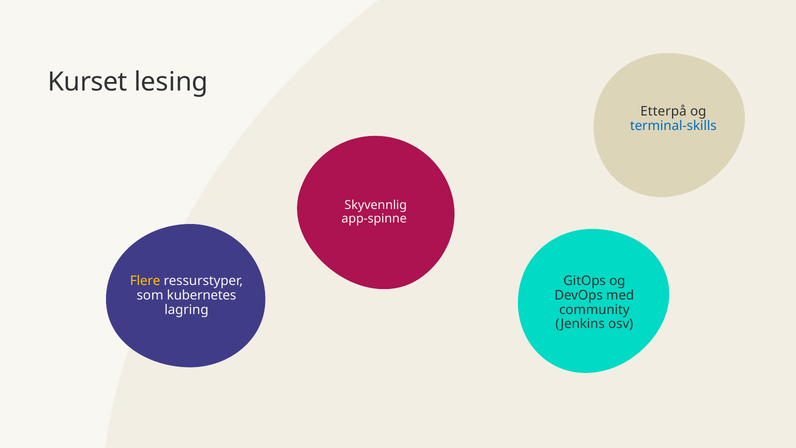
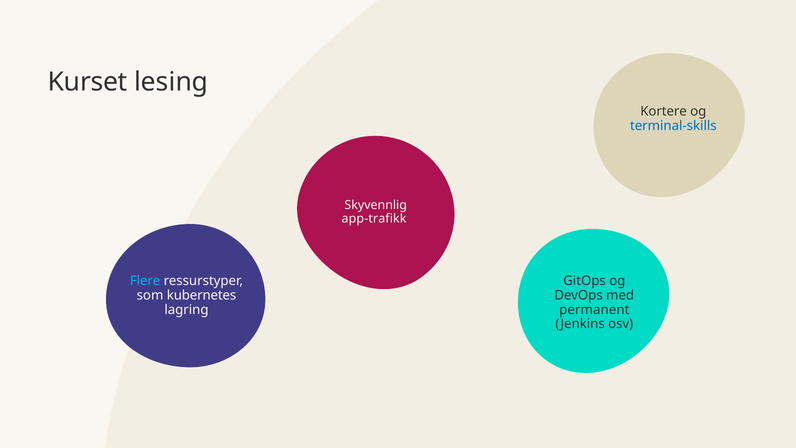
Etterpå: Etterpå -> Kortere
app-spinne: app-spinne -> app-trafikk
Flere colour: yellow -> light blue
community: community -> permanent
